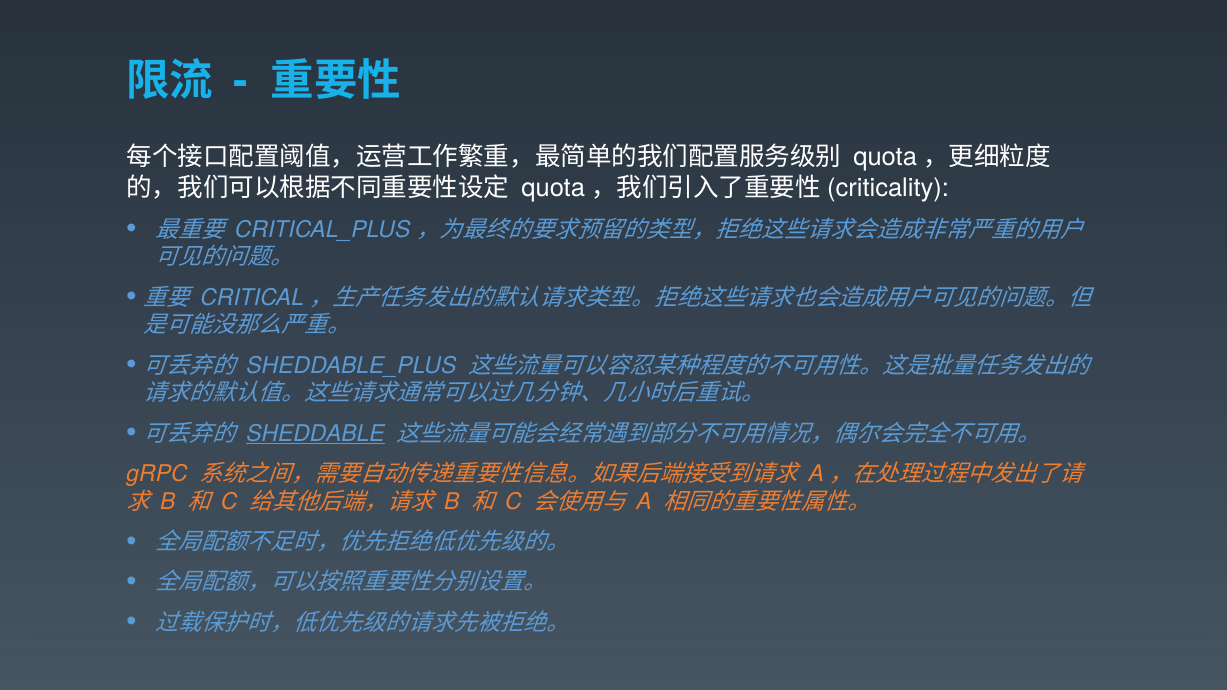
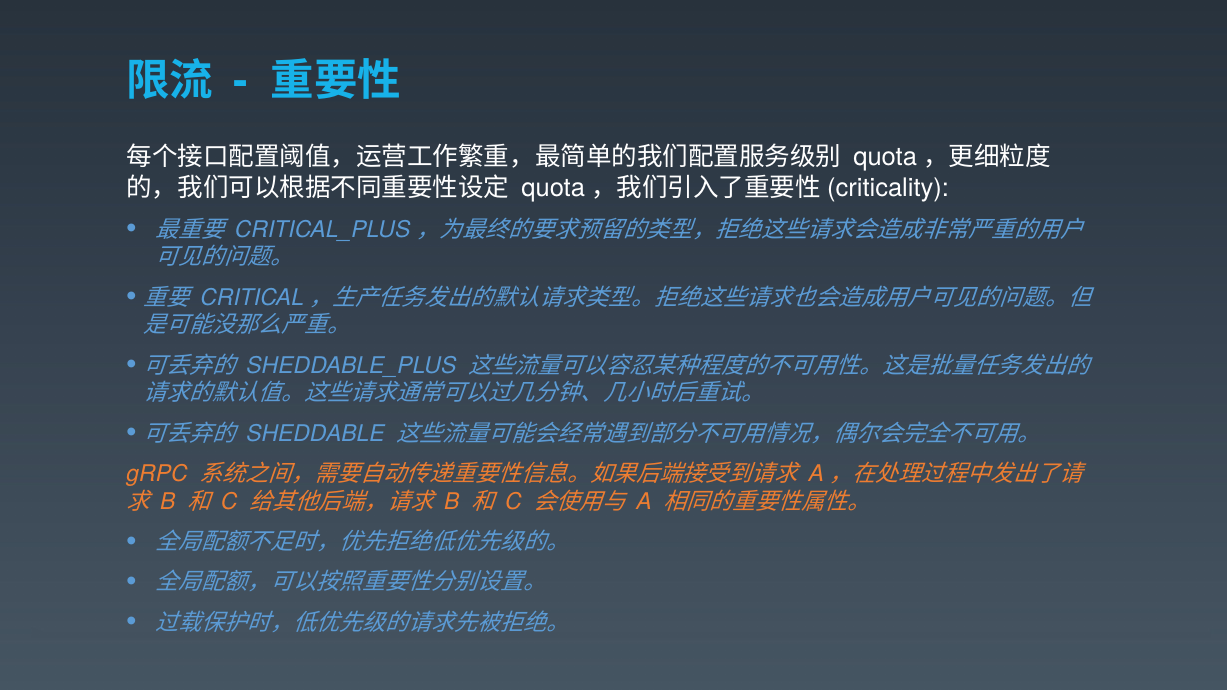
SHEDDABLE underline: present -> none
